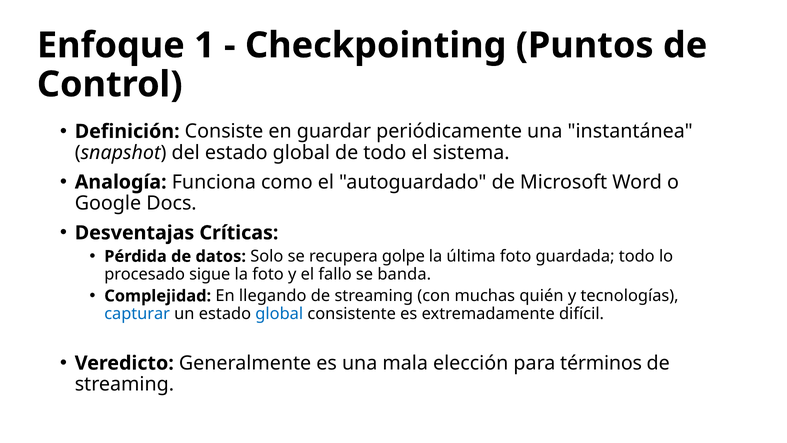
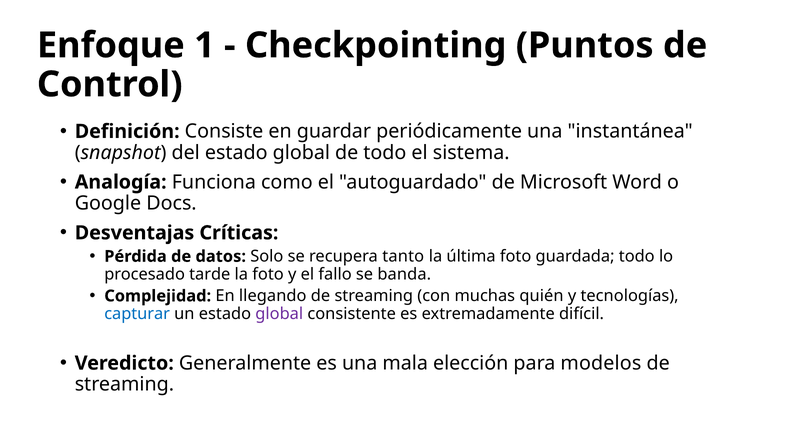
golpe: golpe -> tanto
sigue: sigue -> tarde
global at (279, 313) colour: blue -> purple
términos: términos -> modelos
